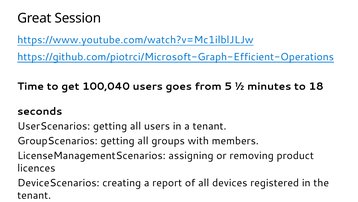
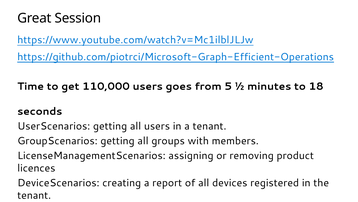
100,040: 100,040 -> 110,000
